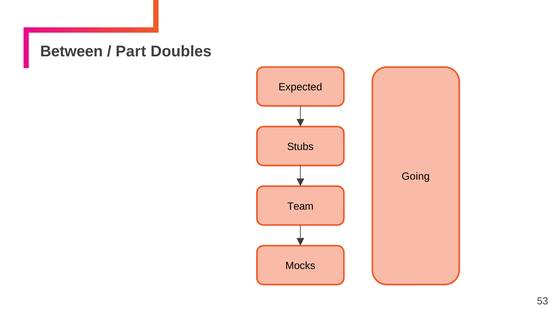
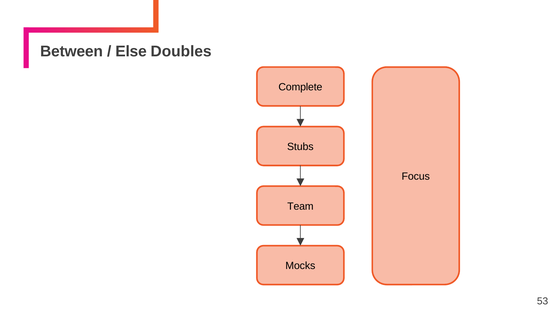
Part: Part -> Else
Expected: Expected -> Complete
Going: Going -> Focus
